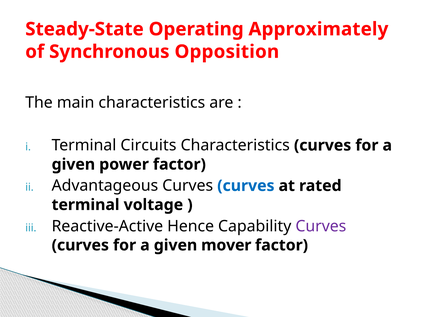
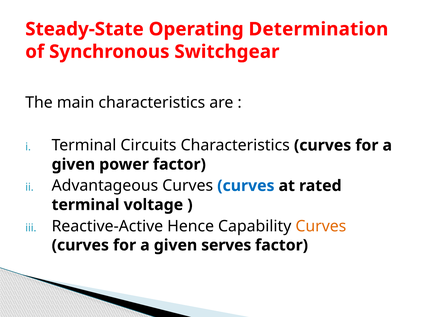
Approximately: Approximately -> Determination
Opposition: Opposition -> Switchgear
Curves at (321, 226) colour: purple -> orange
mover: mover -> serves
